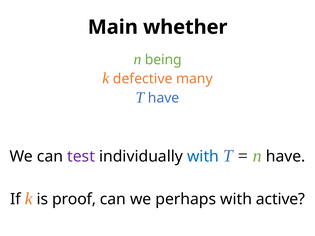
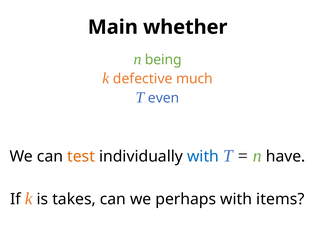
many: many -> much
T have: have -> even
test colour: purple -> orange
proof: proof -> takes
active: active -> items
